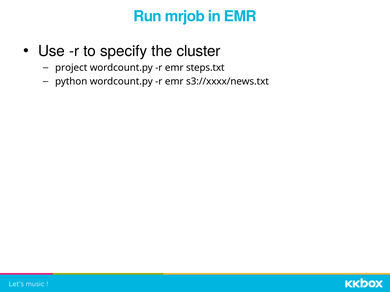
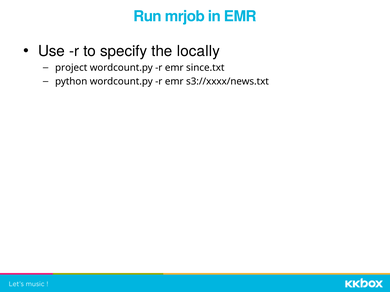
cluster: cluster -> locally
steps.txt: steps.txt -> since.txt
